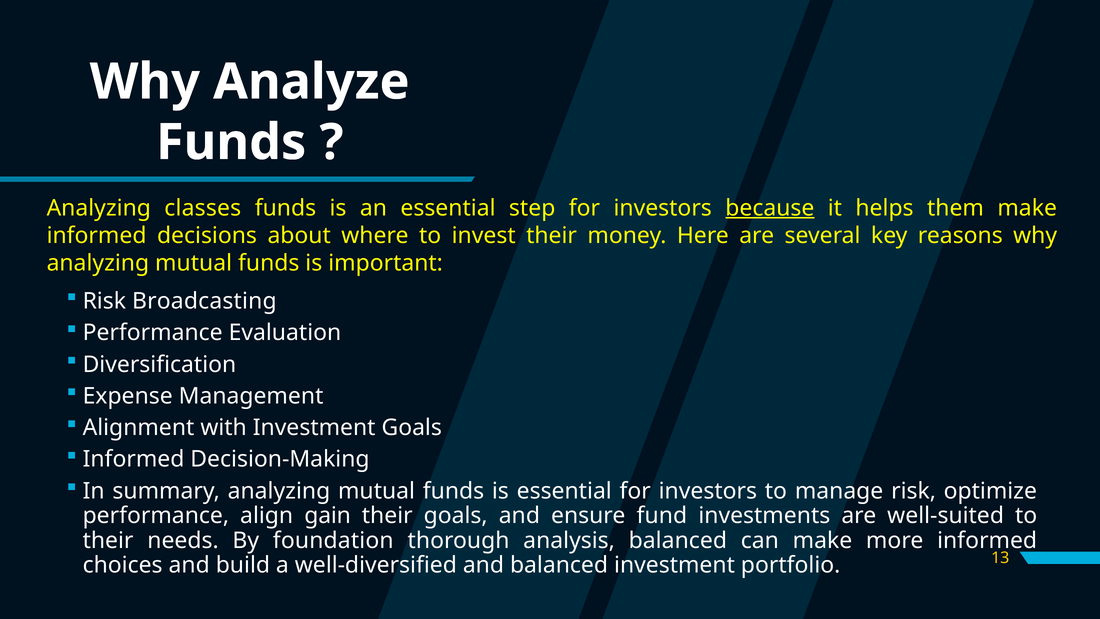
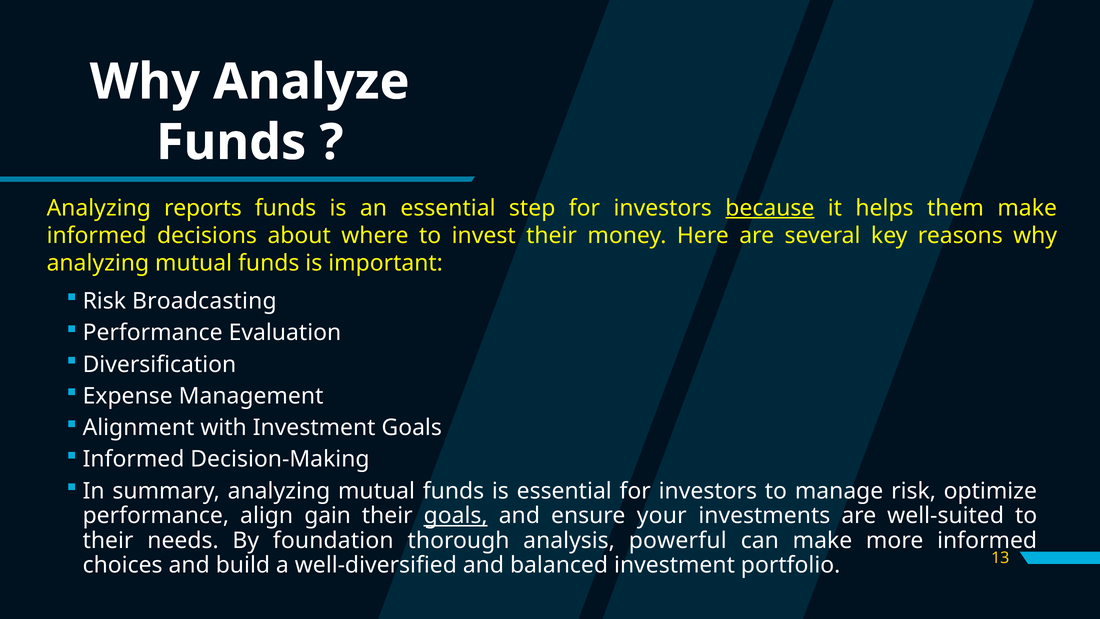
classes: classes -> reports
goals at (456, 516) underline: none -> present
fund: fund -> your
analysis balanced: balanced -> powerful
